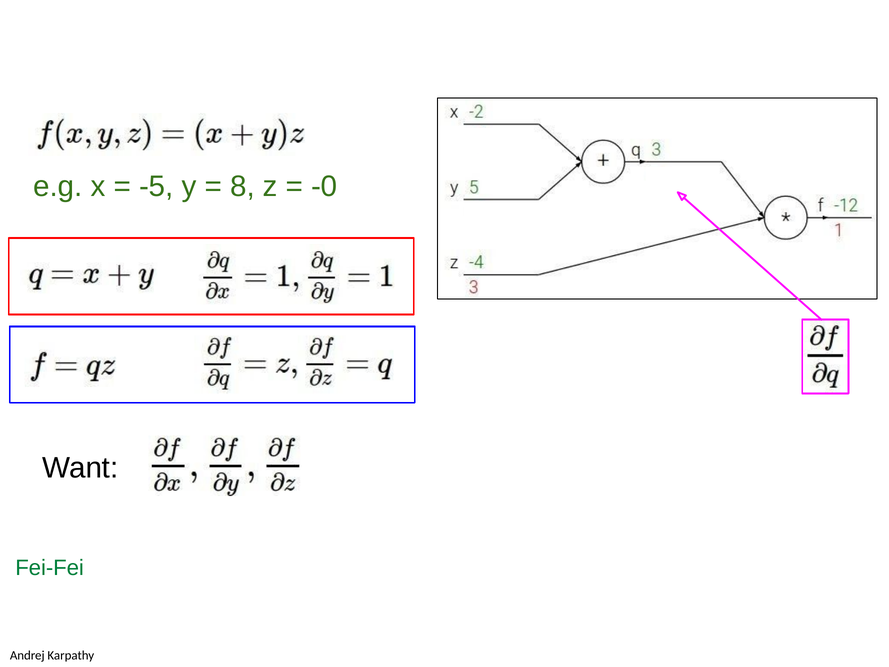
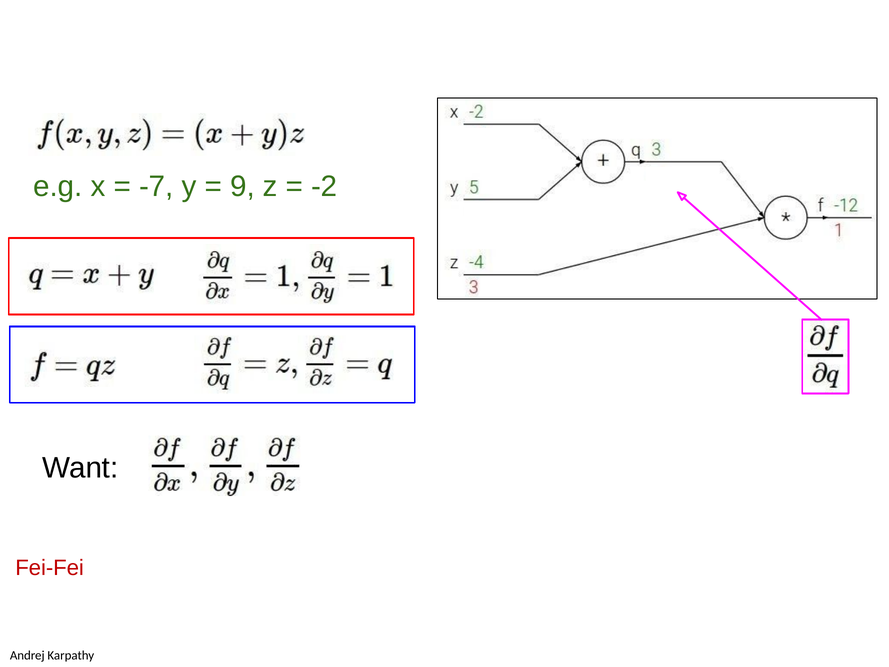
-5: -5 -> -7
8: 8 -> 9
-0: -0 -> -2
Fei-Fei colour: green -> red
